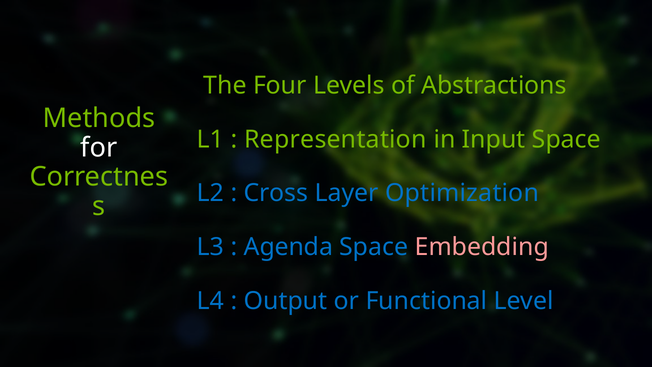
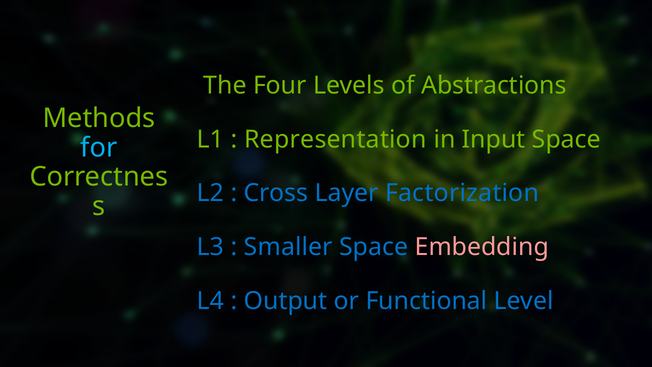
for colour: white -> light blue
Optimization: Optimization -> Factorization
Agenda: Agenda -> Smaller
